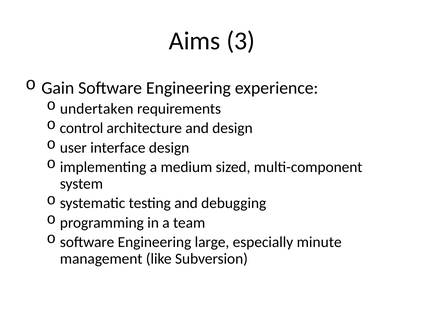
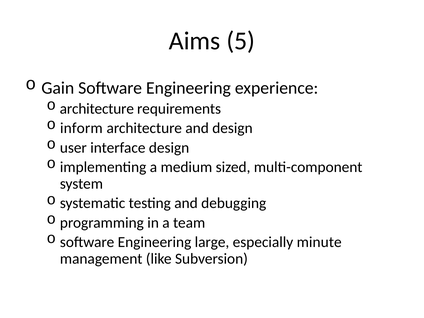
3: 3 -> 5
undertaken at (97, 109): undertaken -> architecture
control: control -> inform
